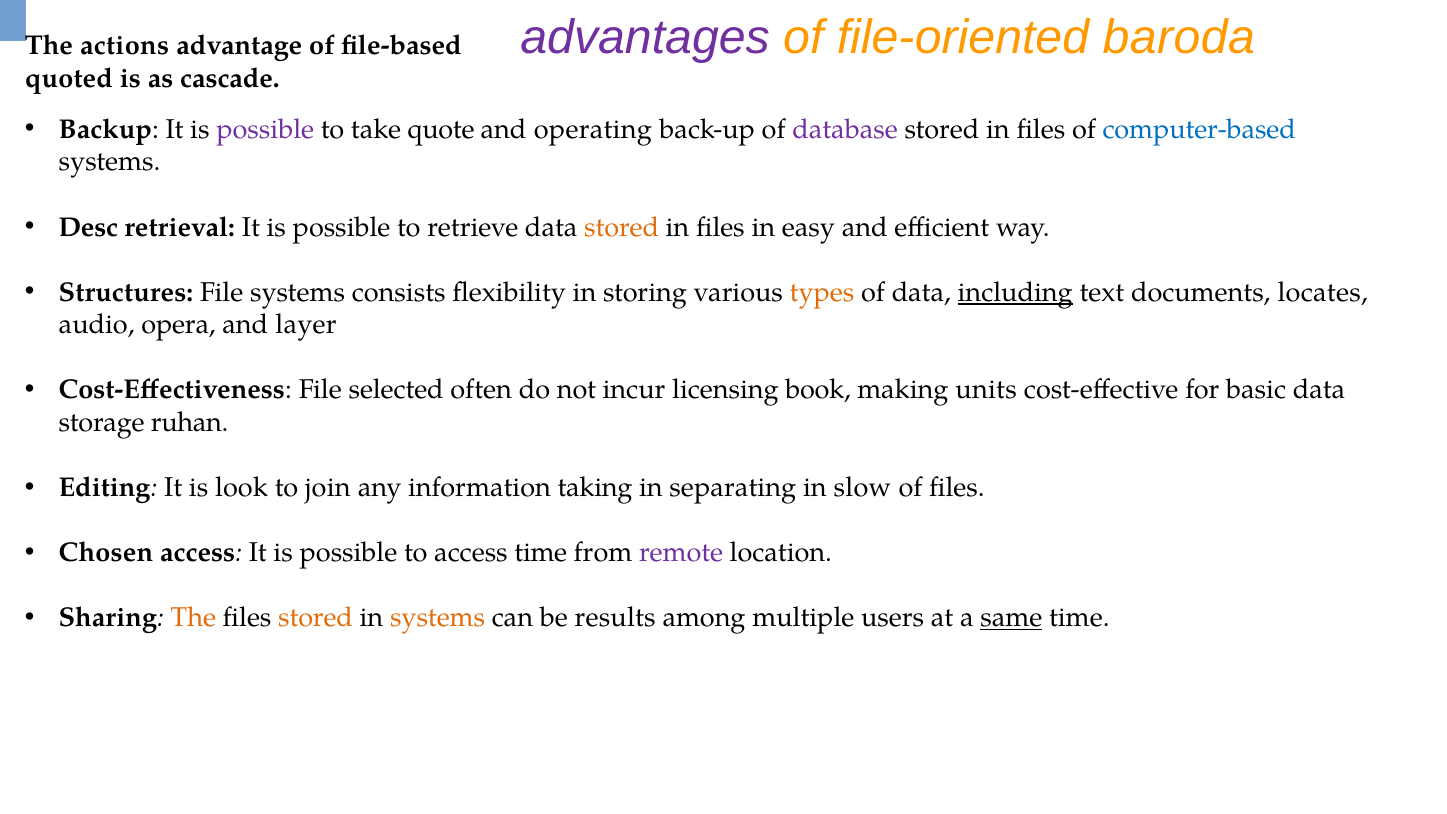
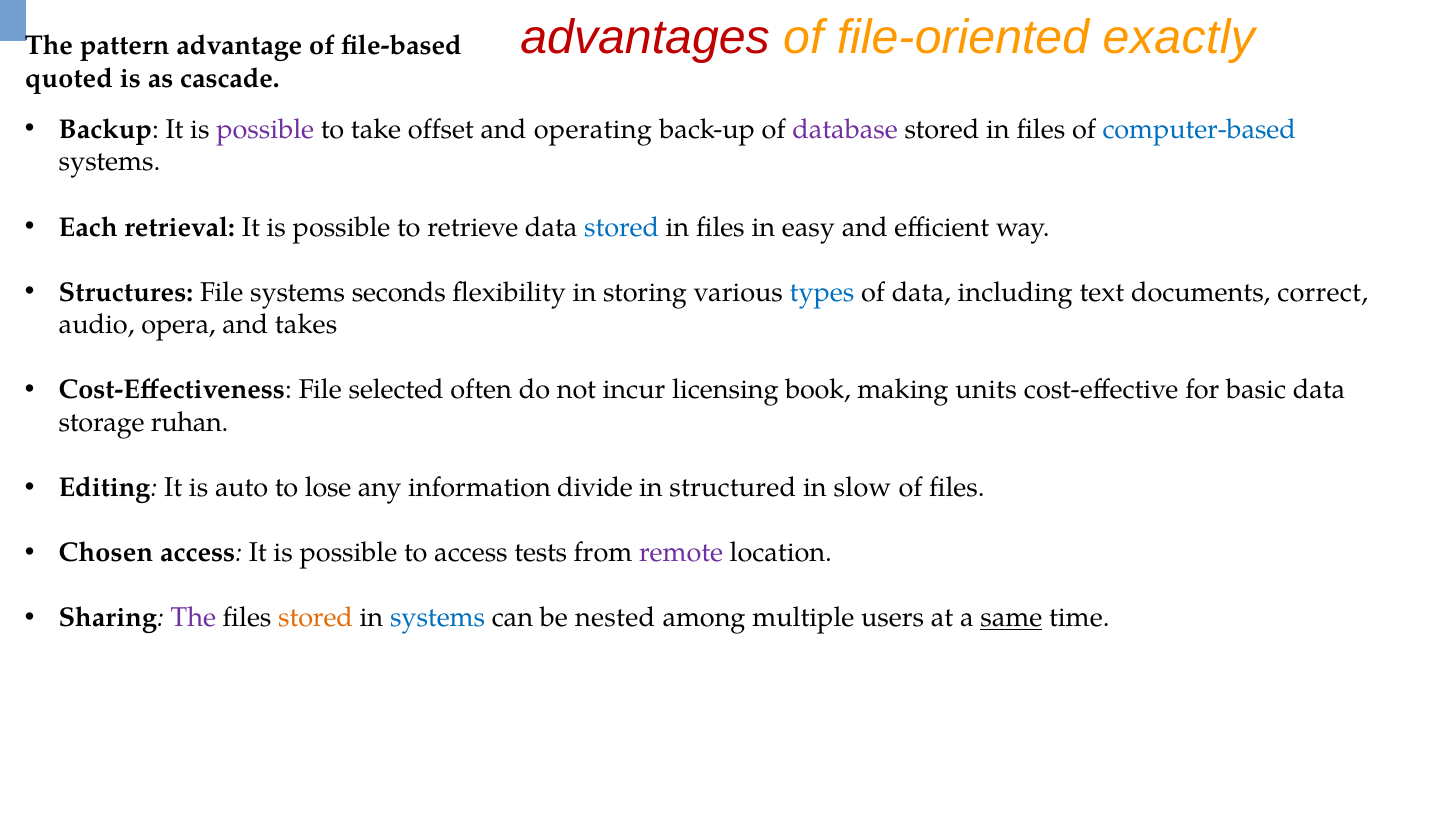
advantages colour: purple -> red
baroda: baroda -> exactly
actions: actions -> pattern
quote: quote -> offset
Desc: Desc -> Each
stored at (622, 227) colour: orange -> blue
consists: consists -> seconds
types colour: orange -> blue
including underline: present -> none
locates: locates -> correct
layer: layer -> takes
look: look -> auto
join: join -> lose
taking: taking -> divide
separating: separating -> structured
access time: time -> tests
The at (193, 618) colour: orange -> purple
systems at (438, 618) colour: orange -> blue
results: results -> nested
